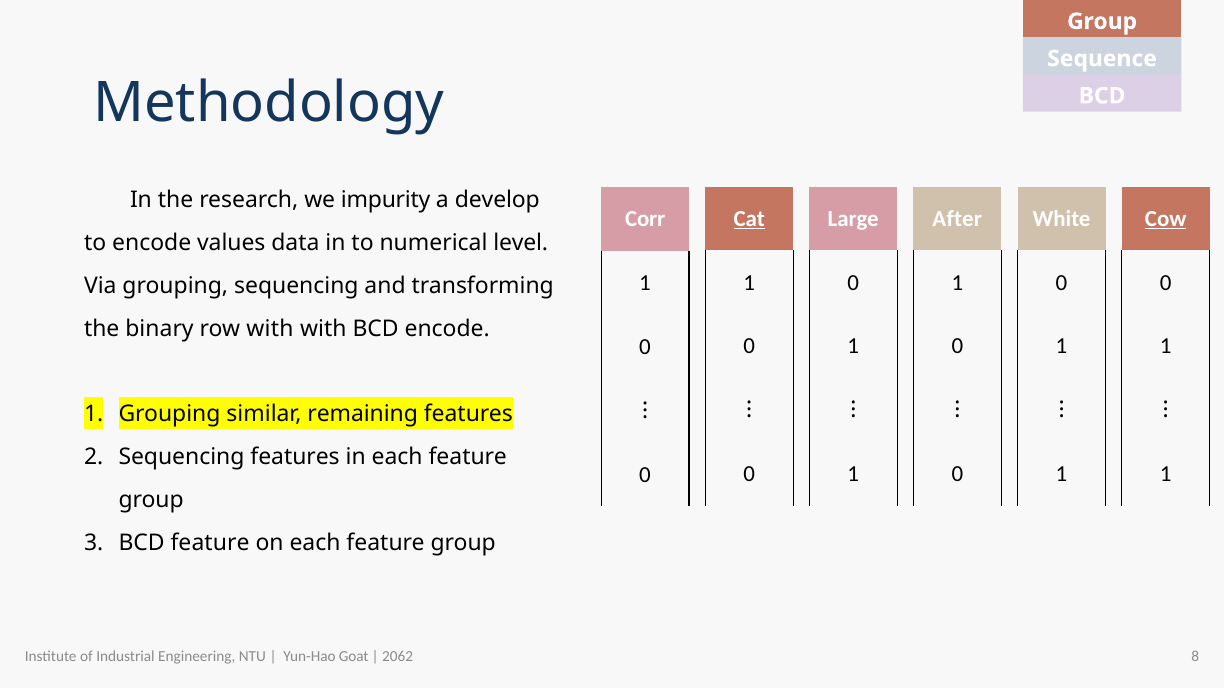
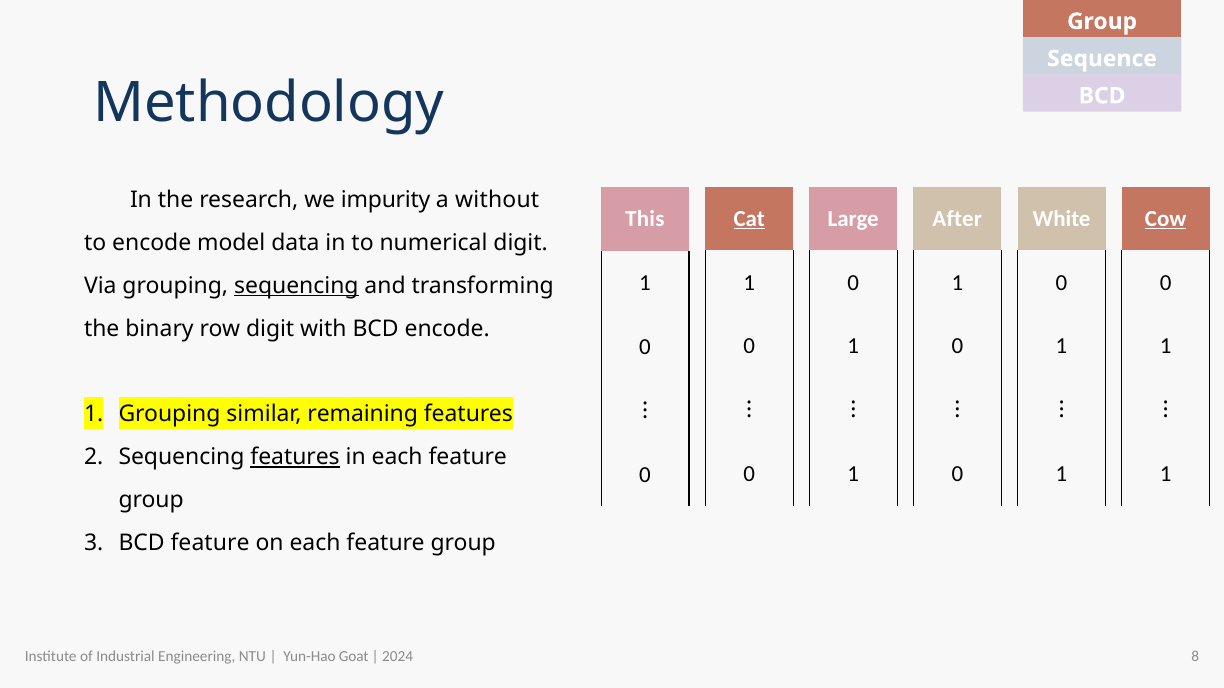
develop: develop -> without
Corr: Corr -> This
values: values -> model
numerical level: level -> digit
sequencing at (296, 286) underline: none -> present
row with: with -> digit
features at (295, 457) underline: none -> present
2062: 2062 -> 2024
